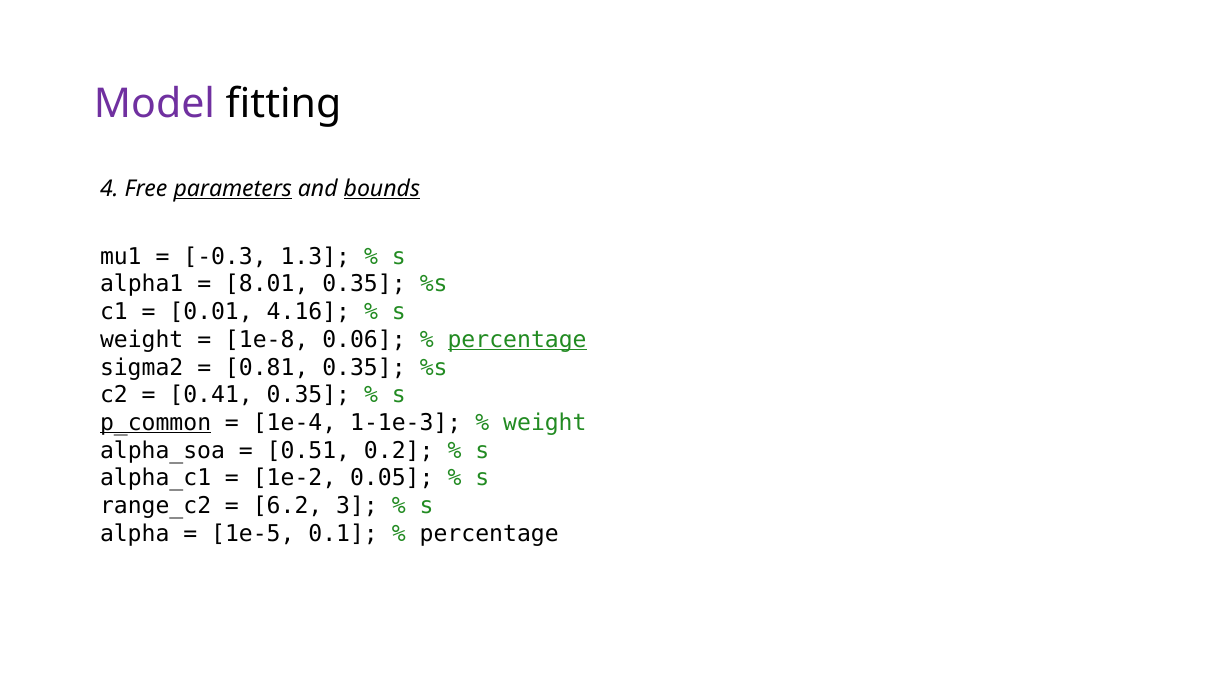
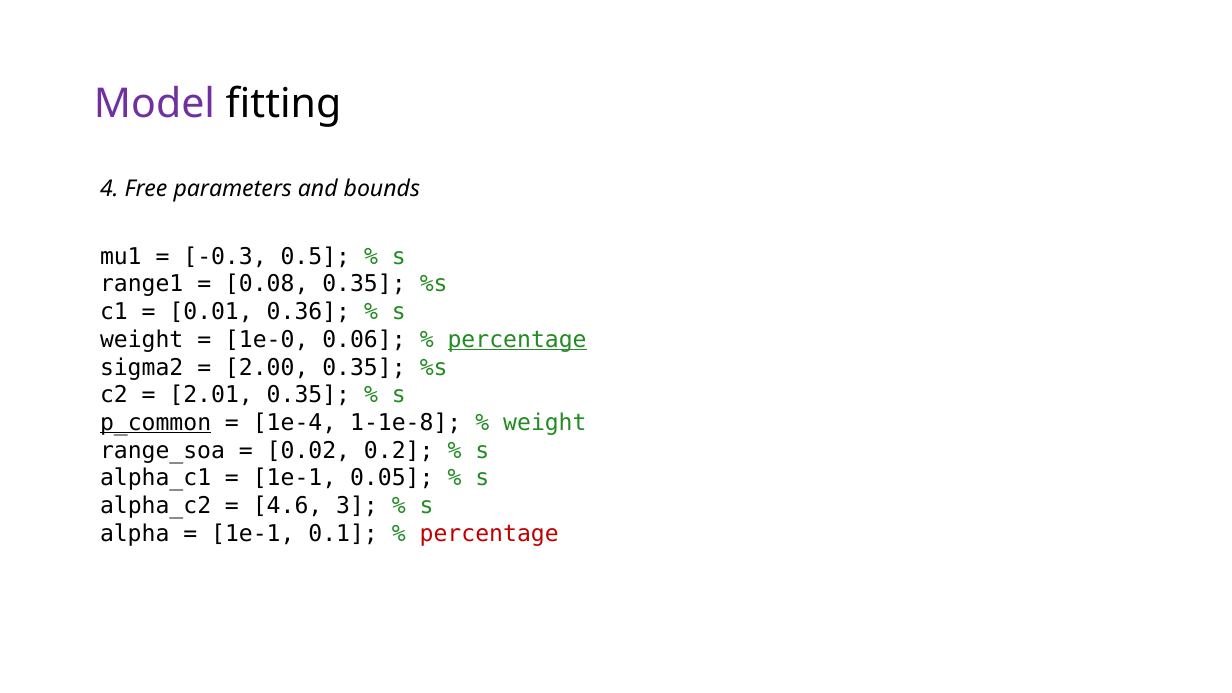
parameters underline: present -> none
bounds underline: present -> none
1.3: 1.3 -> 0.5
alpha1: alpha1 -> range1
8.01: 8.01 -> 0.08
4.16: 4.16 -> 0.36
1e-8: 1e-8 -> 1e-0
0.81: 0.81 -> 2.00
0.41: 0.41 -> 2.01
1-1e-3: 1-1e-3 -> 1-1e-8
alpha_soa: alpha_soa -> range_soa
0.51: 0.51 -> 0.02
1e-2 at (295, 478): 1e-2 -> 1e-1
range_c2: range_c2 -> alpha_c2
6.2: 6.2 -> 4.6
1e-5 at (253, 534): 1e-5 -> 1e-1
percentage at (489, 534) colour: black -> red
